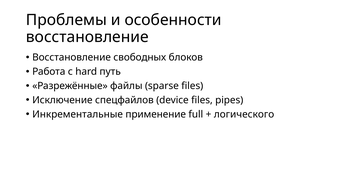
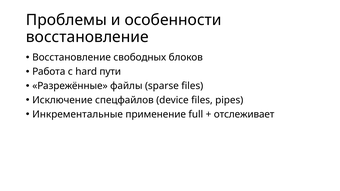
путь: путь -> пути
логического: логического -> отслеживает
